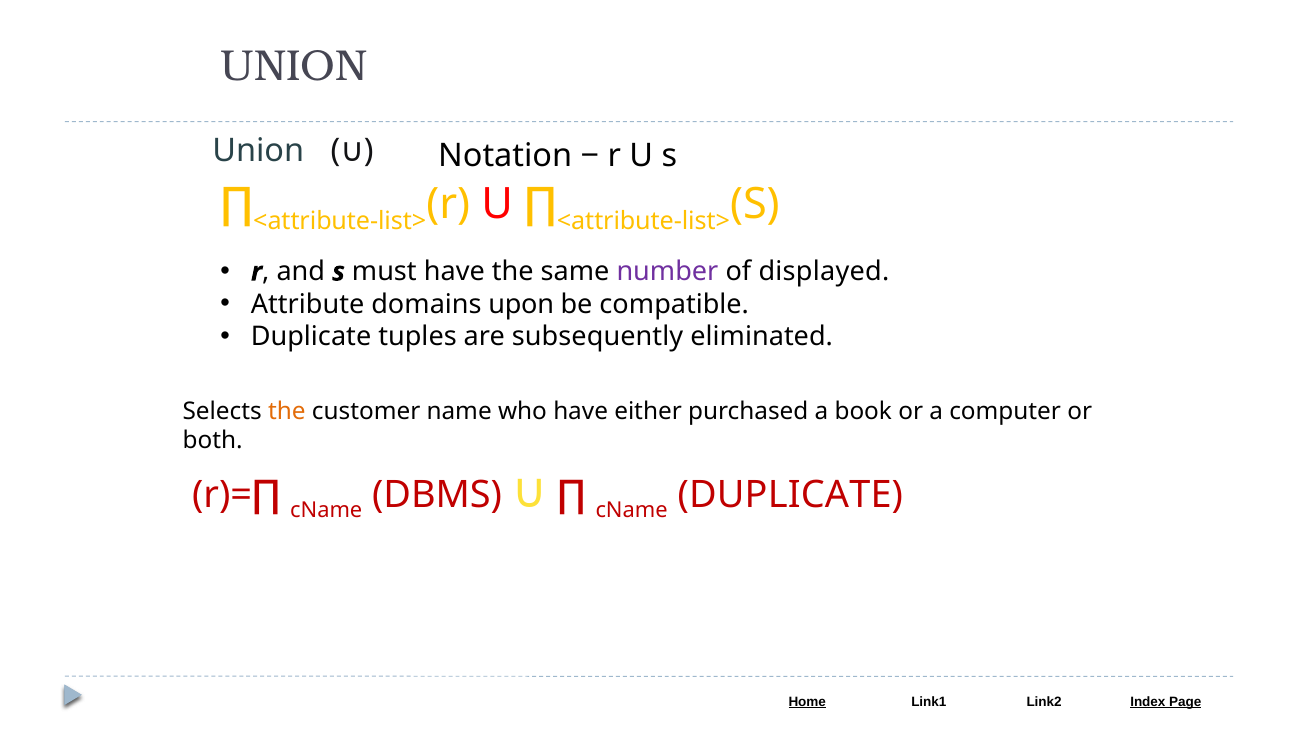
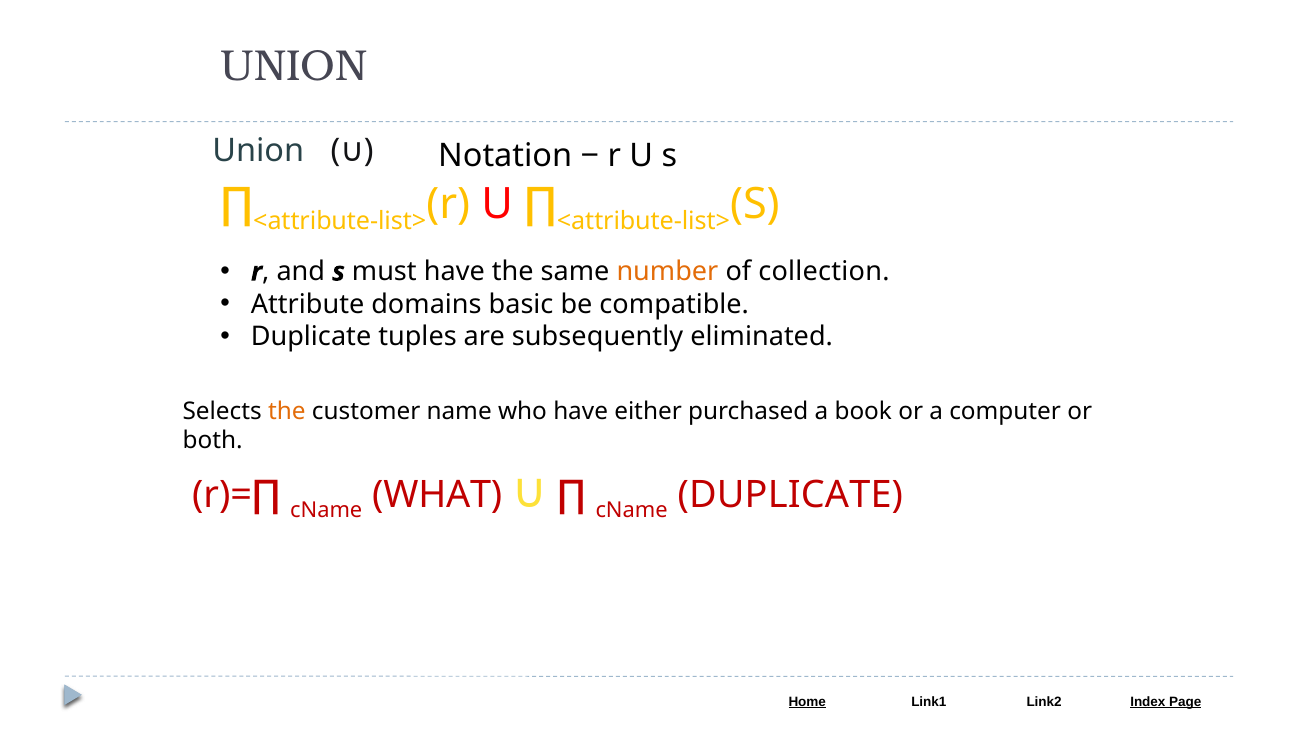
number colour: purple -> orange
displayed: displayed -> collection
upon: upon -> basic
DBMS: DBMS -> WHAT
